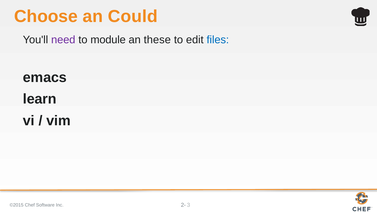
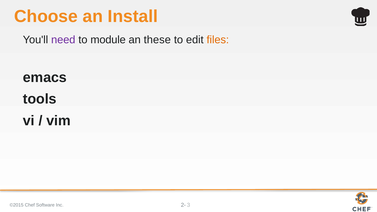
Could: Could -> Install
files colour: blue -> orange
learn: learn -> tools
